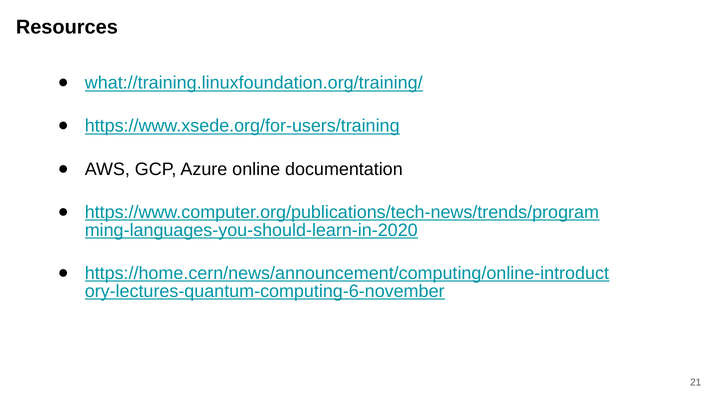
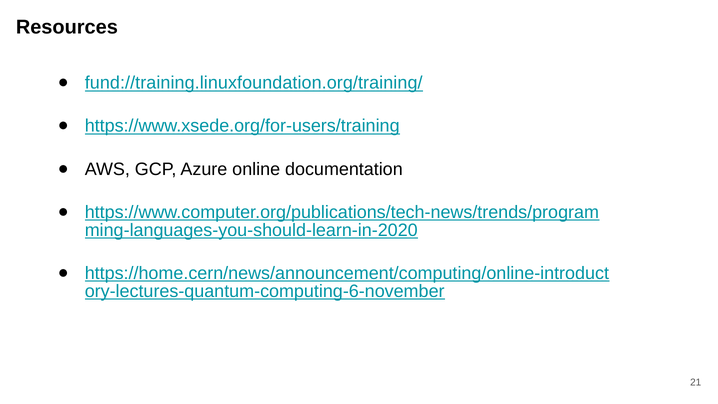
what://training.linuxfoundation.org/training/: what://training.linuxfoundation.org/training/ -> fund://training.linuxfoundation.org/training/
